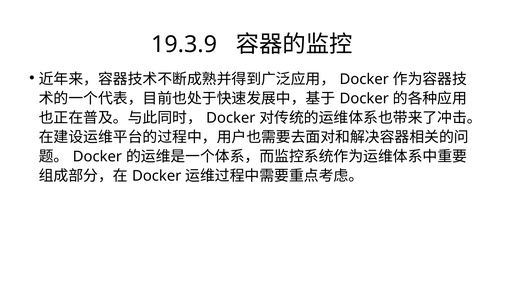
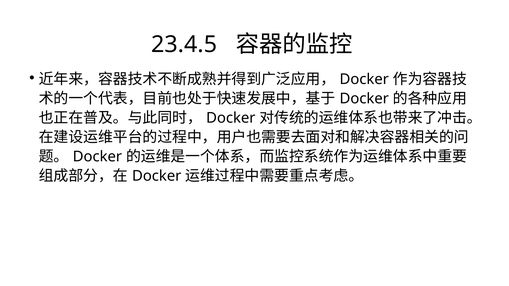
19.3.9: 19.3.9 -> 23.4.5
